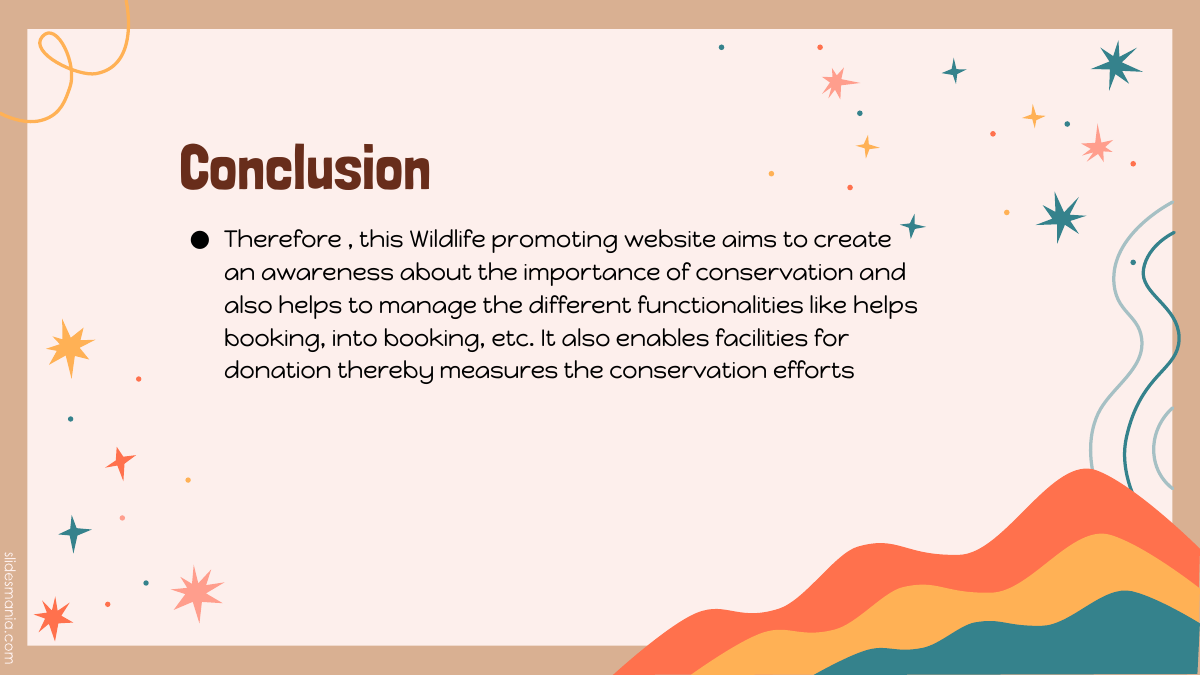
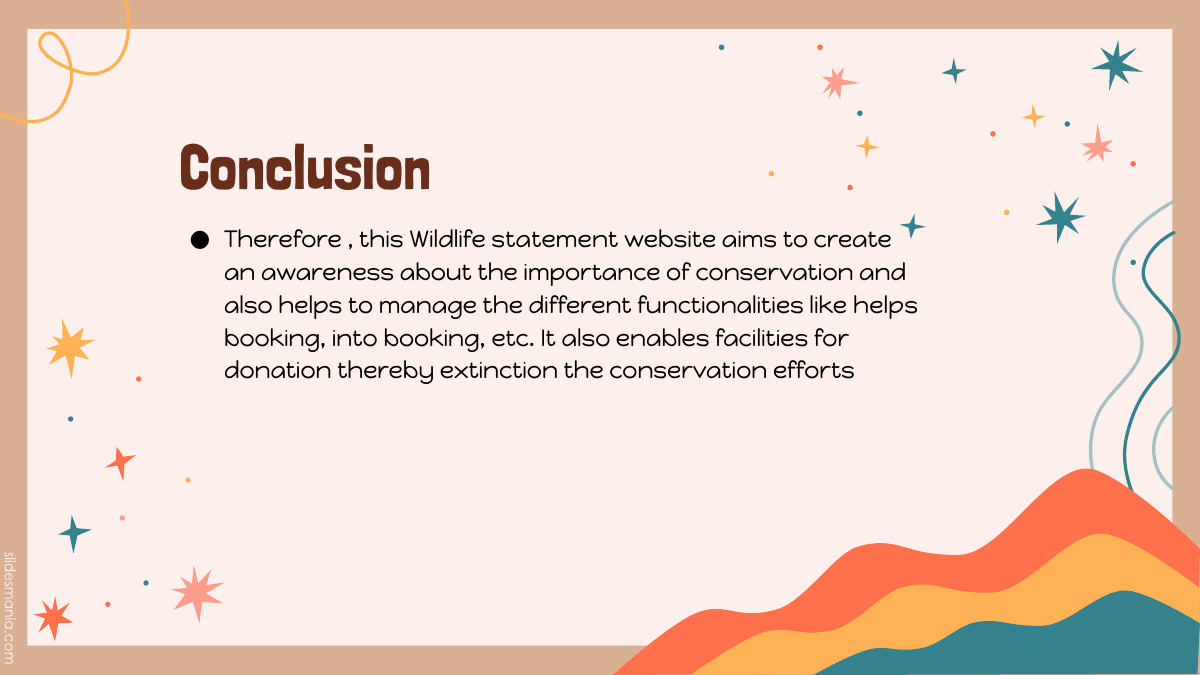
promoting: promoting -> statement
measures: measures -> extinction
